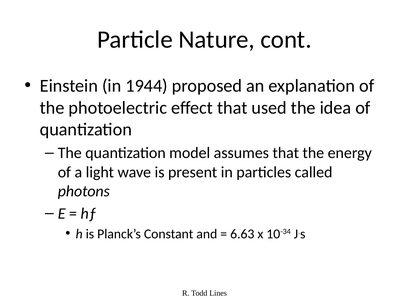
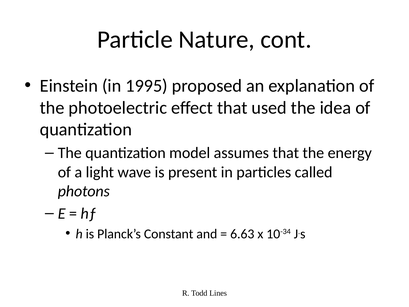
1944: 1944 -> 1995
